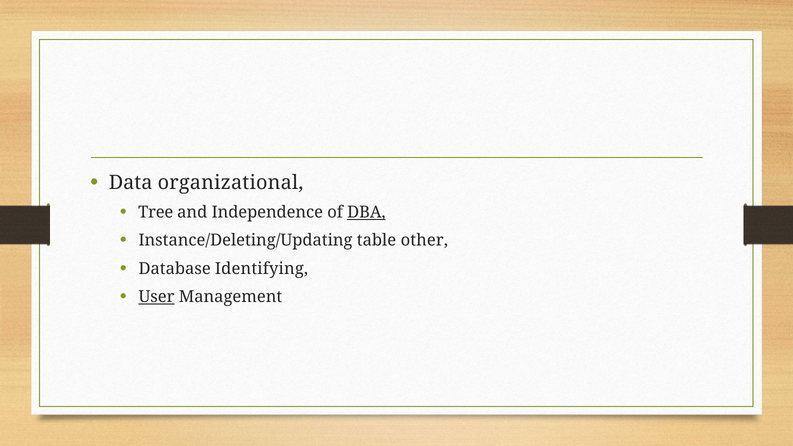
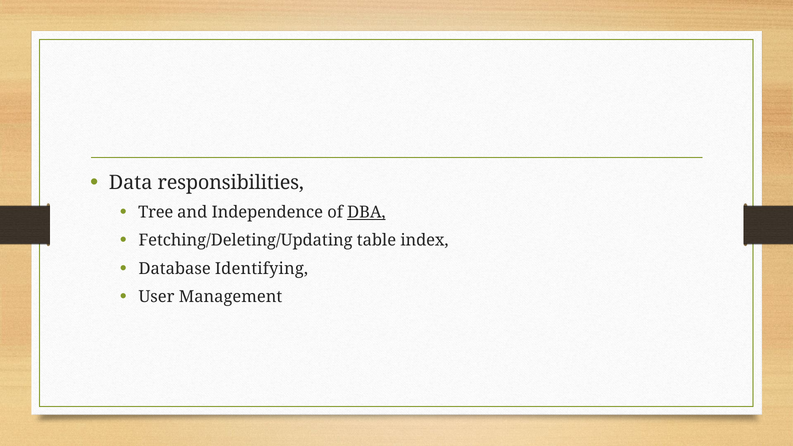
organizational: organizational -> responsibilities
Instance/Deleting/Updating: Instance/Deleting/Updating -> Fetching/Deleting/Updating
other: other -> index
User underline: present -> none
